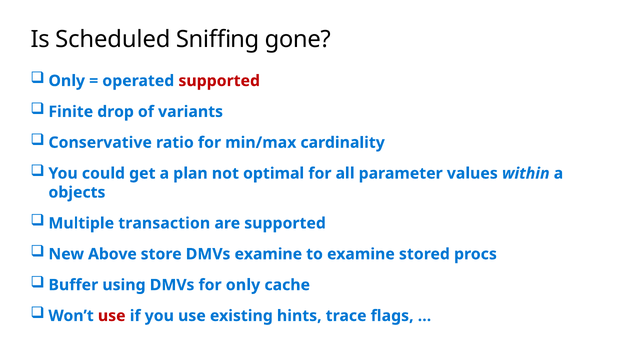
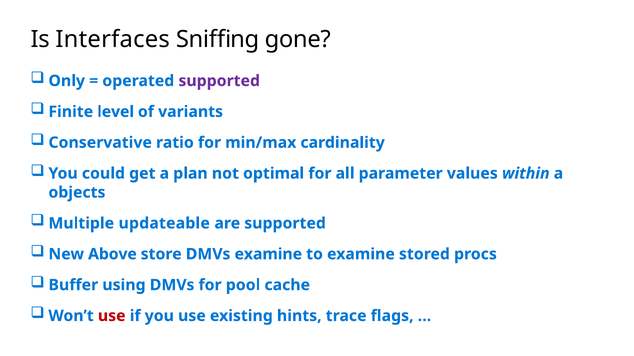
Scheduled: Scheduled -> Interfaces
supported at (219, 81) colour: red -> purple
drop: drop -> level
transaction: transaction -> updateable
for only: only -> pool
